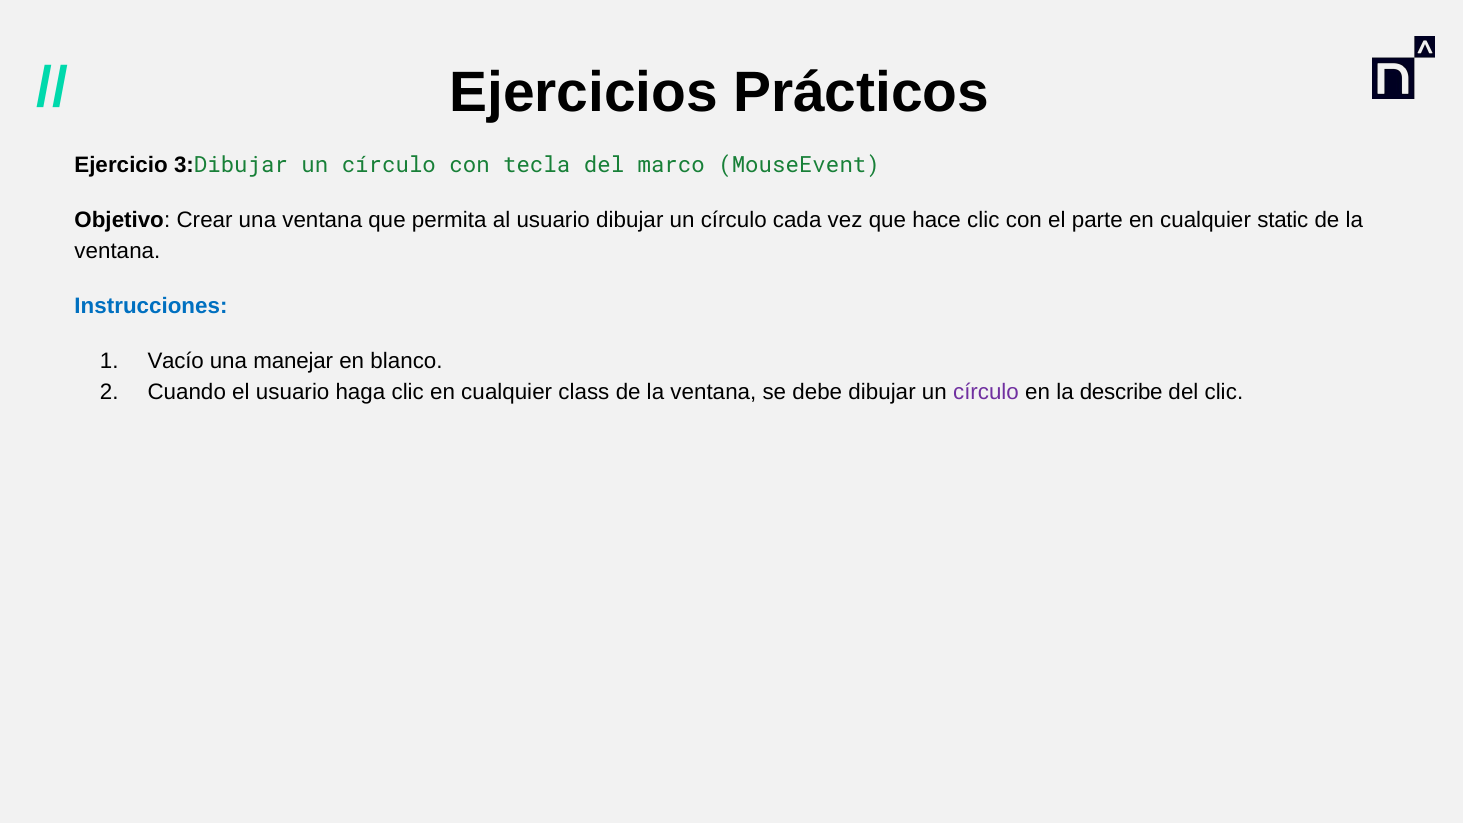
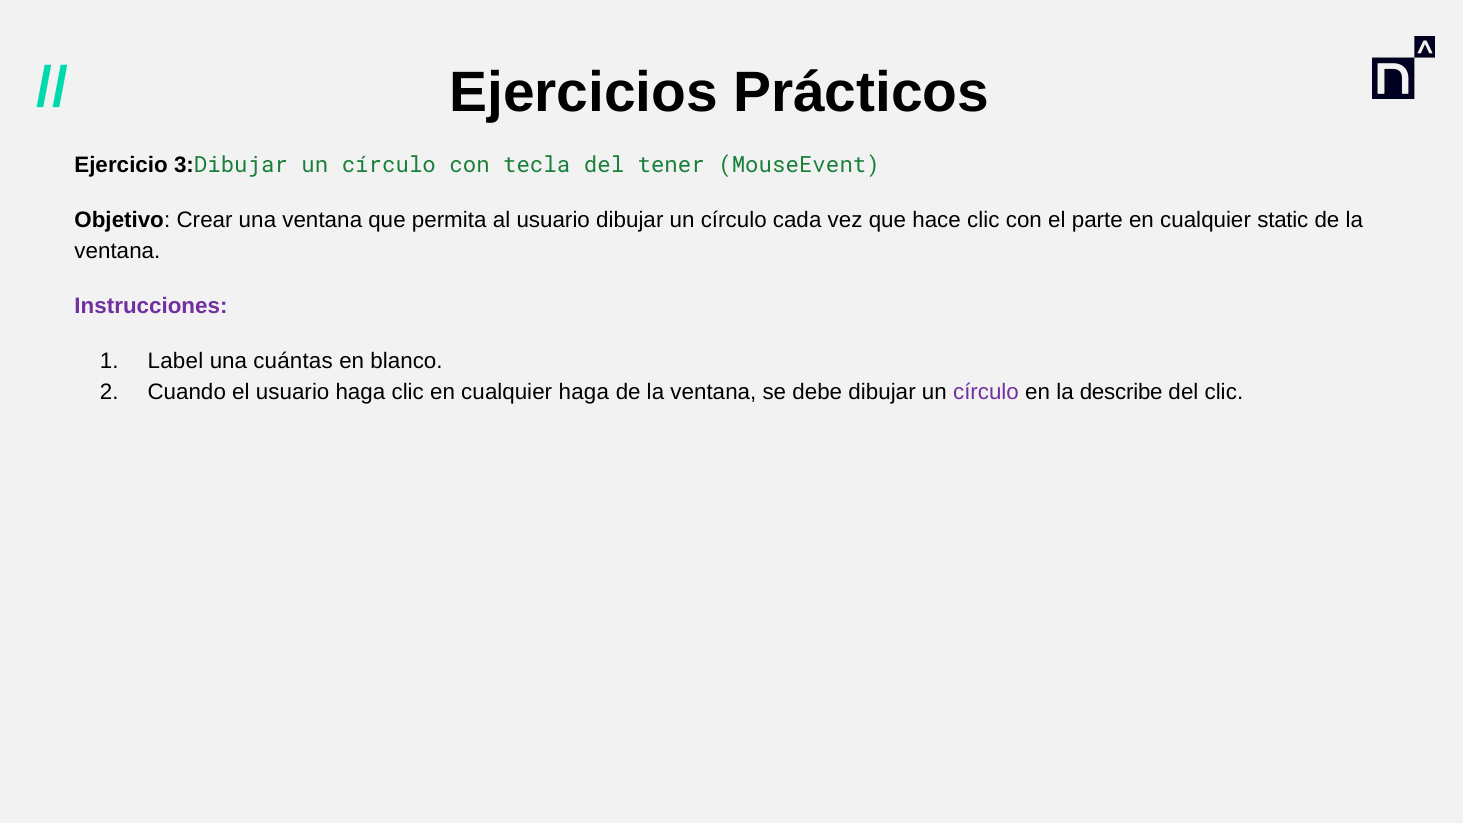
marco: marco -> tener
Instrucciones colour: blue -> purple
Vacío: Vacío -> Label
manejar: manejar -> cuántas
cualquier class: class -> haga
